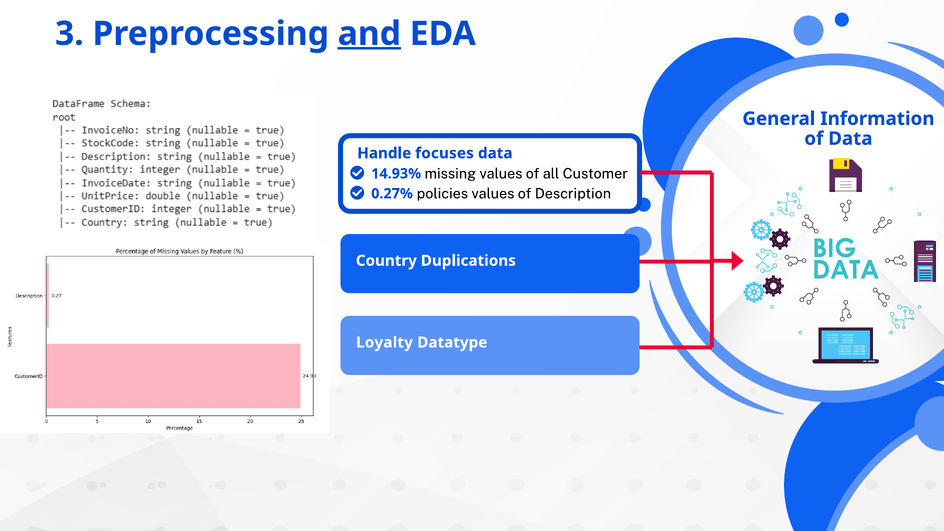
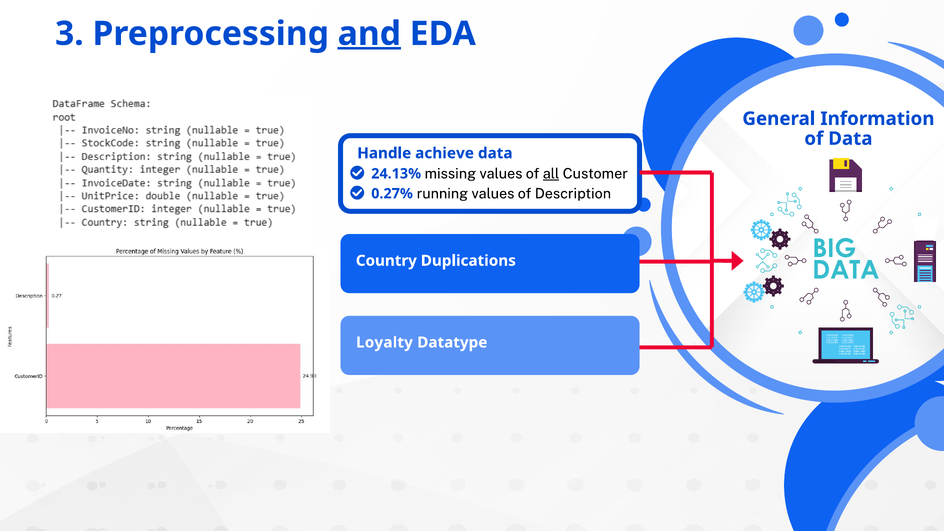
focuses: focuses -> achieve
14.93%: 14.93% -> 24.13%
all underline: none -> present
policies: policies -> running
